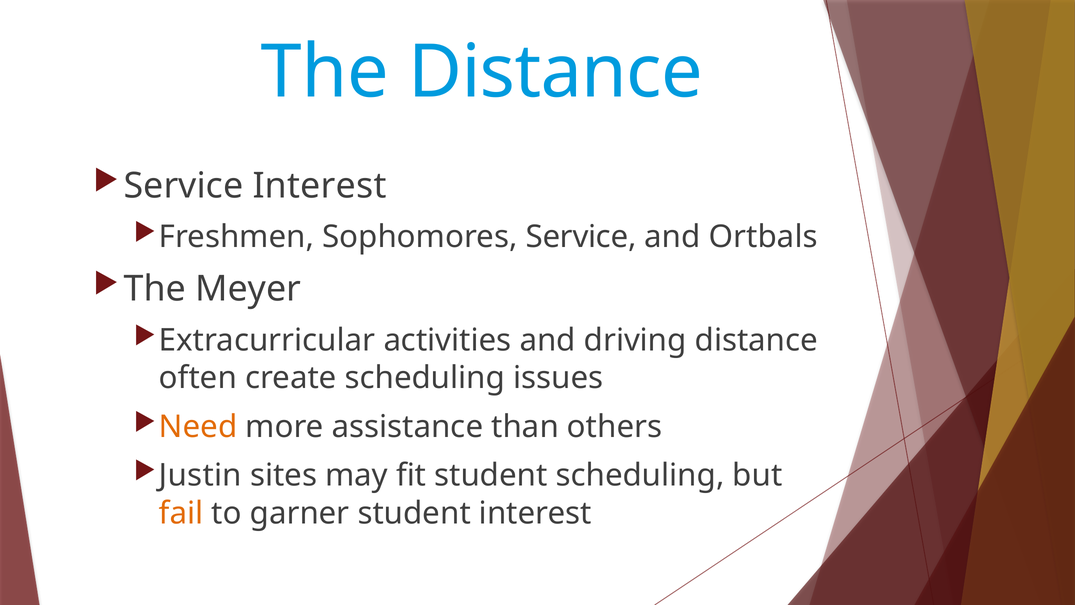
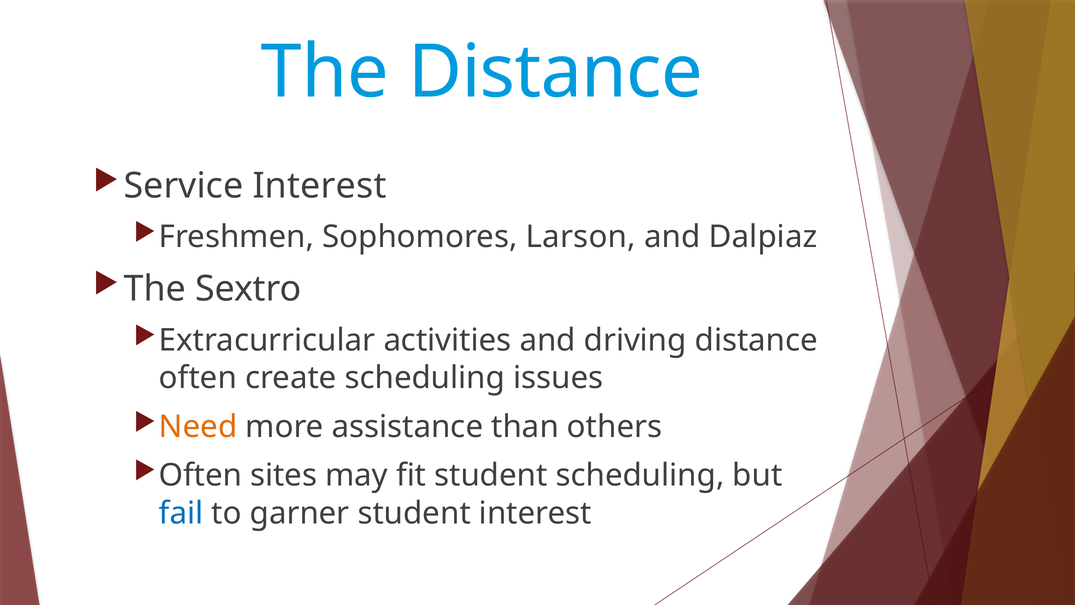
Sophomores Service: Service -> Larson
Ortbals: Ortbals -> Dalpiaz
Meyer: Meyer -> Sextro
Justin at (200, 475): Justin -> Often
fail colour: orange -> blue
